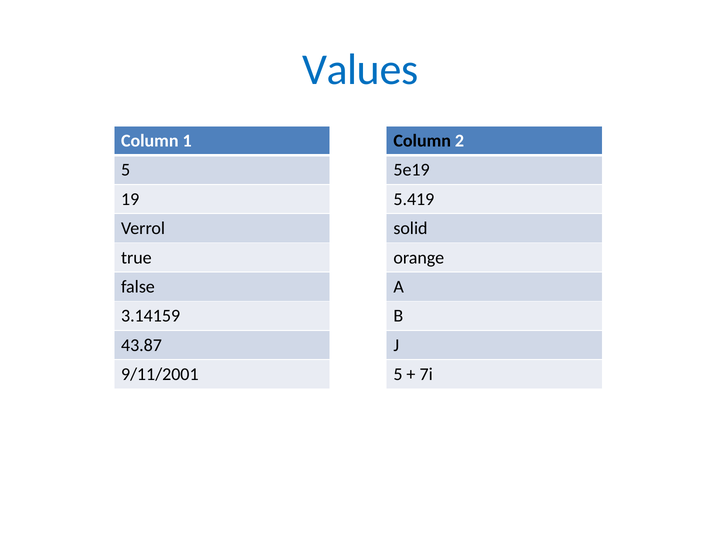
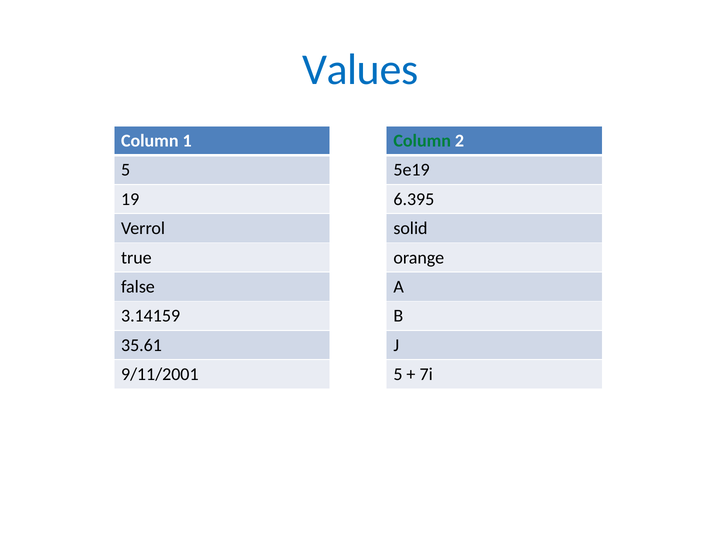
Column at (422, 141) colour: black -> green
5.419: 5.419 -> 6.395
43.87: 43.87 -> 35.61
